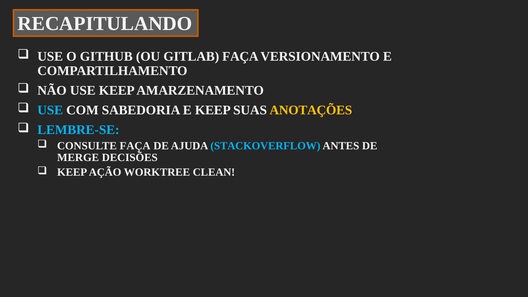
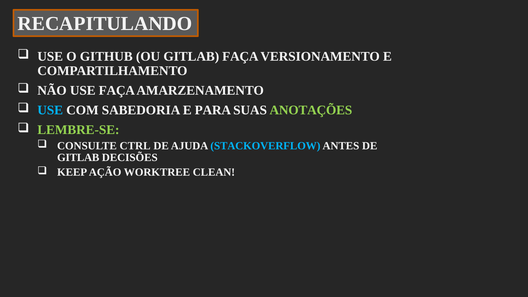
USE KEEP: KEEP -> FAÇA
E KEEP: KEEP -> PARA
ANOTAÇÕES colour: yellow -> light green
LEMBRE-SE colour: light blue -> light green
CONSULTE FAÇA: FAÇA -> CTRL
MERGE at (78, 158): MERGE -> GITLAB
